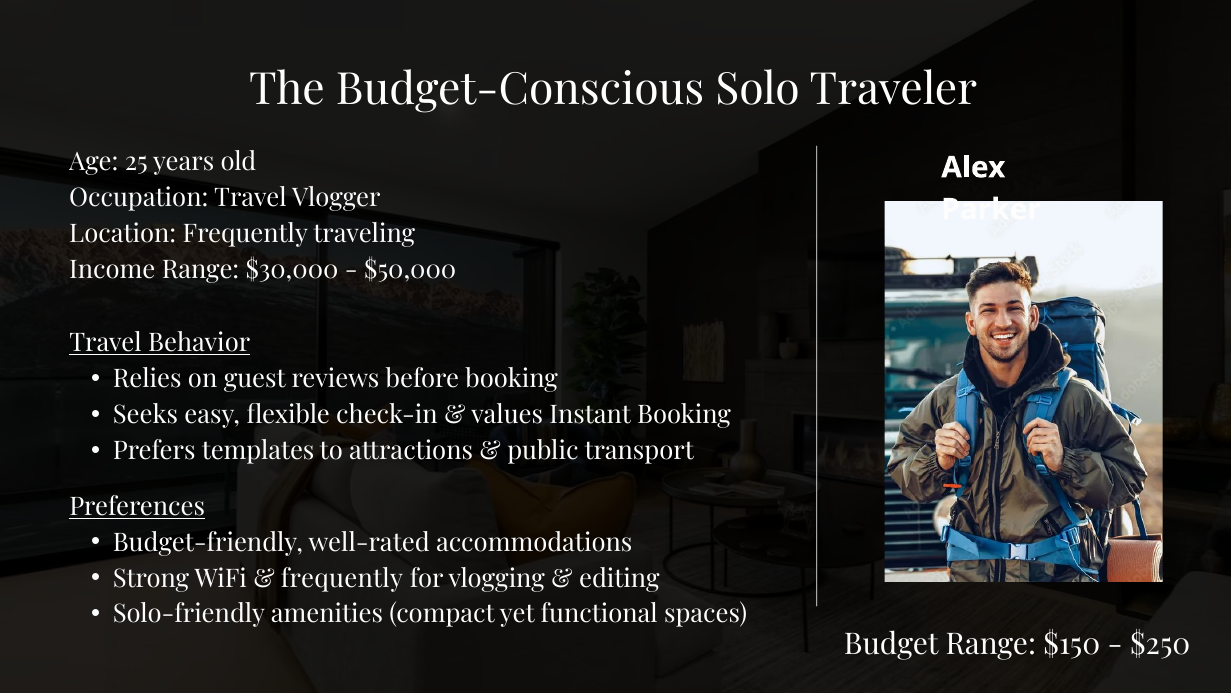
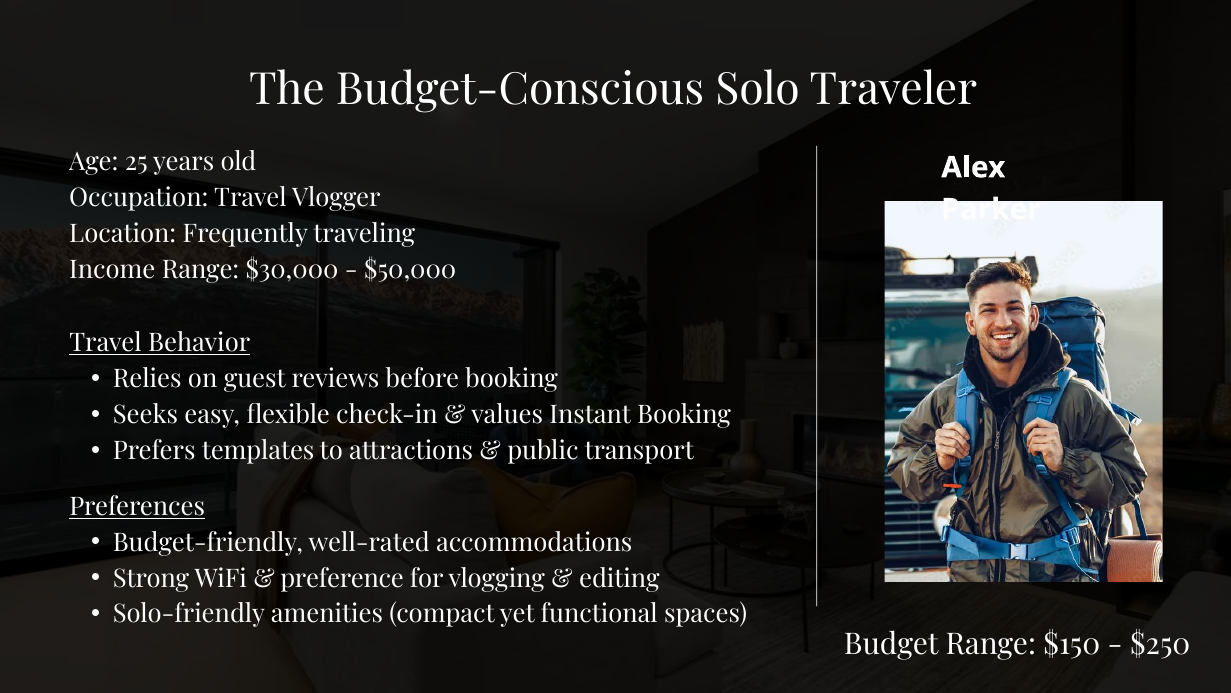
frequently at (342, 578): frequently -> preference
